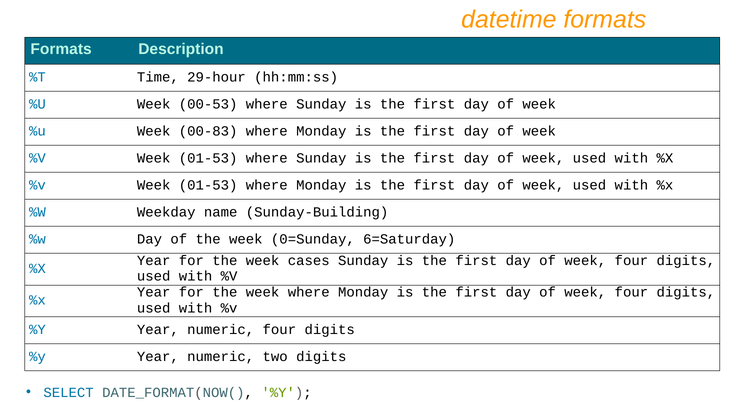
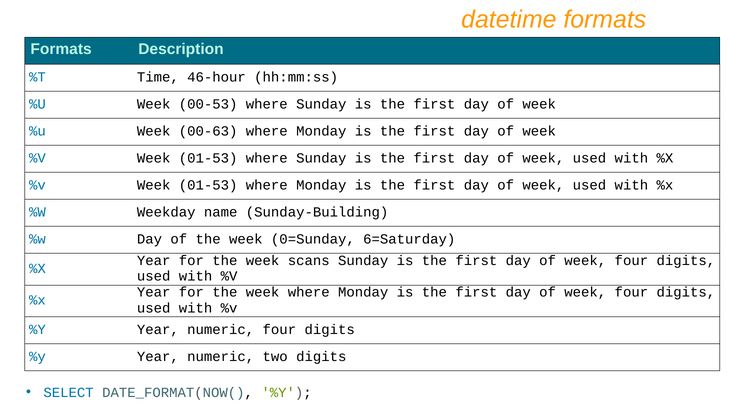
29-hour: 29-hour -> 46-hour
00-83: 00-83 -> 00-63
cases: cases -> scans
